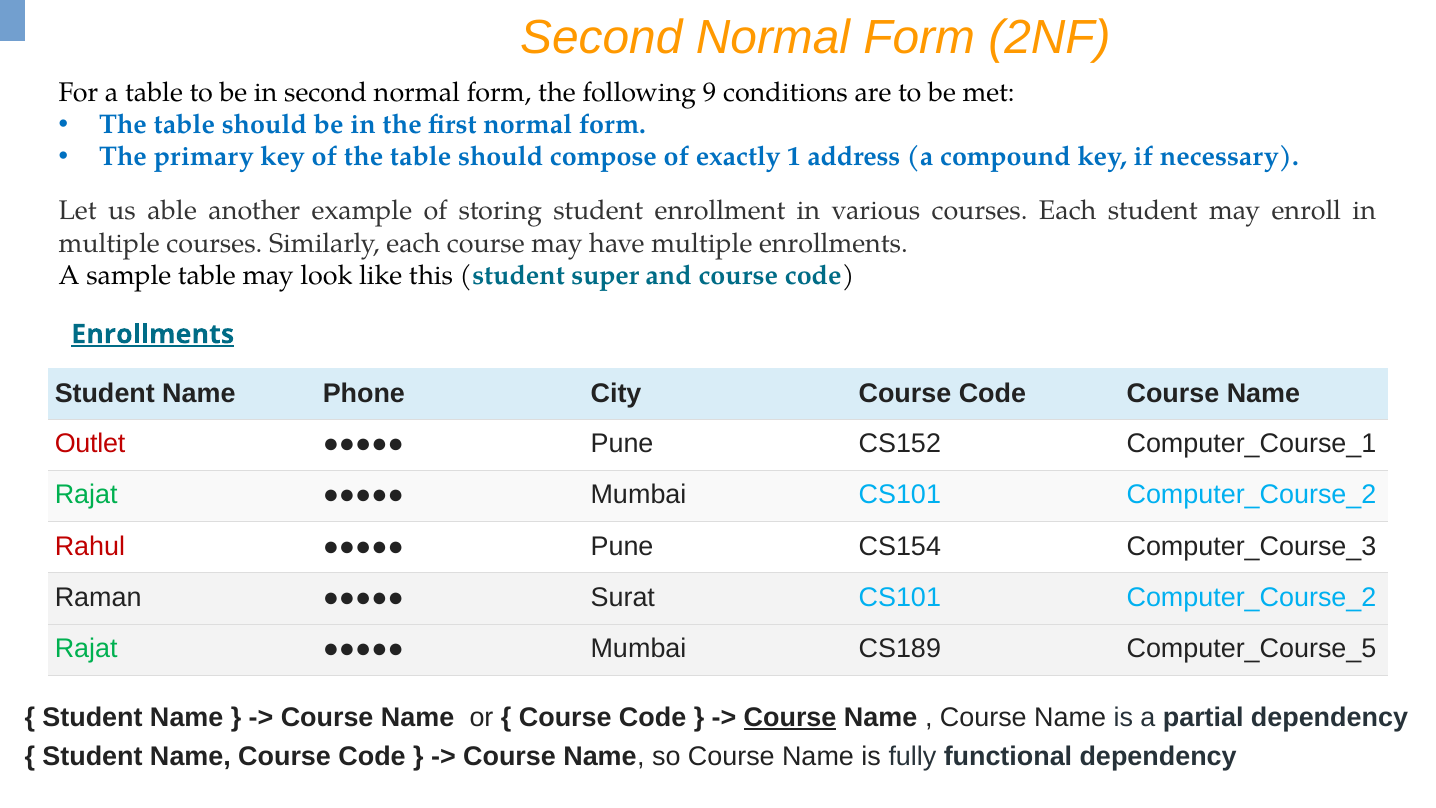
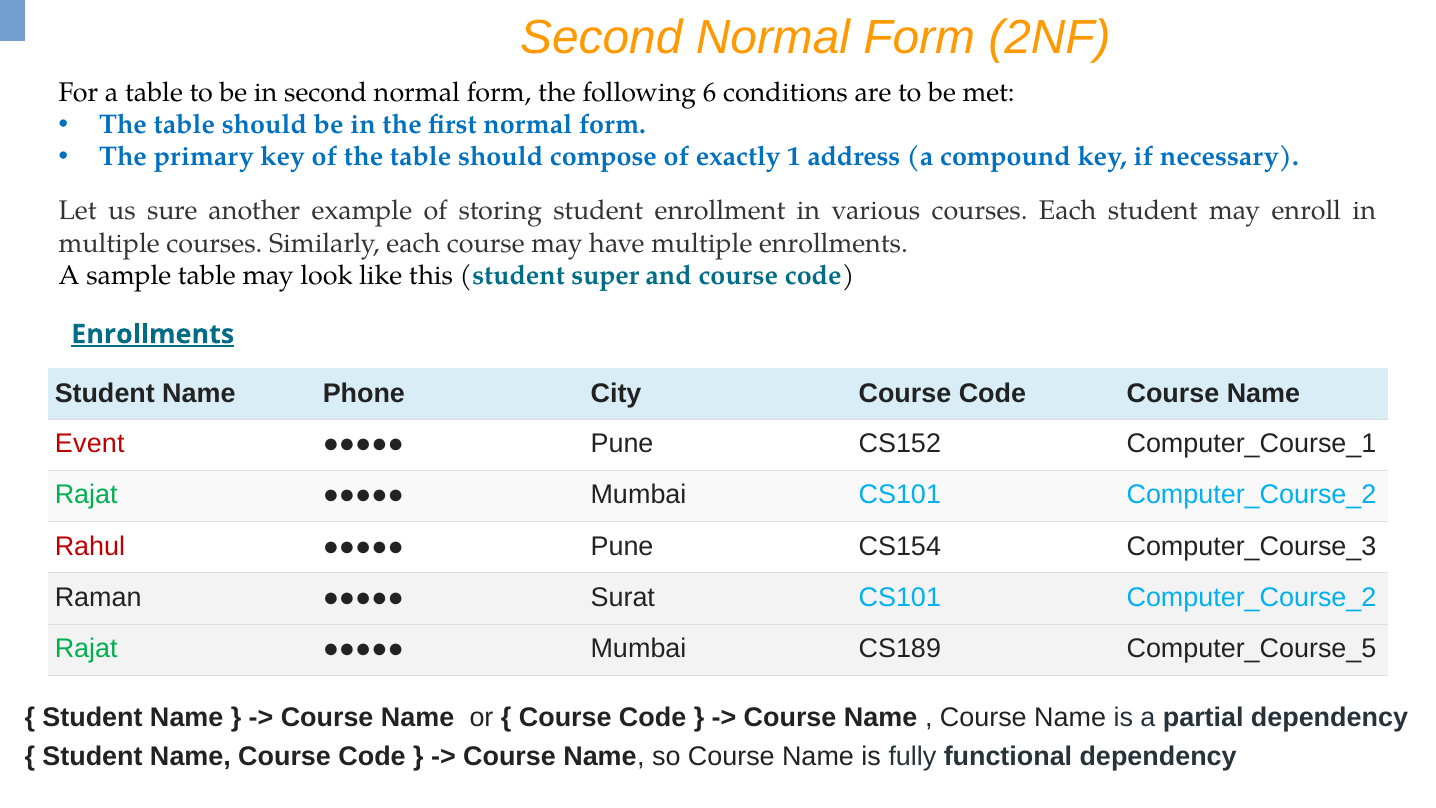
9: 9 -> 6
able: able -> sure
Outlet: Outlet -> Event
Course at (790, 717) underline: present -> none
